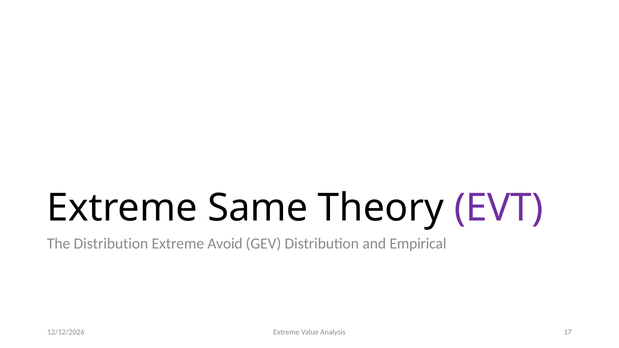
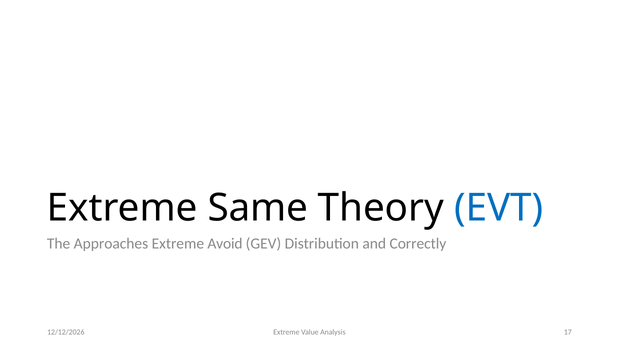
EVT colour: purple -> blue
The Distribution: Distribution -> Approaches
Empirical: Empirical -> Correctly
